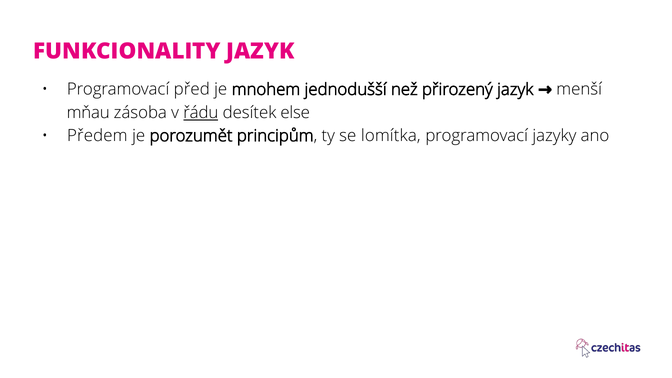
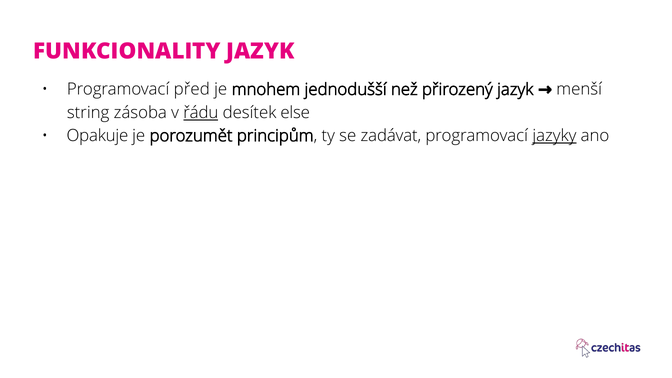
mňau: mňau -> string
Předem: Předem -> Opakuje
lomítka: lomítka -> zadávat
jazyky underline: none -> present
